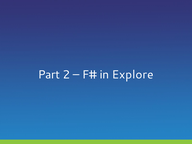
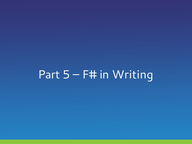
2: 2 -> 5
Explore: Explore -> Writing
